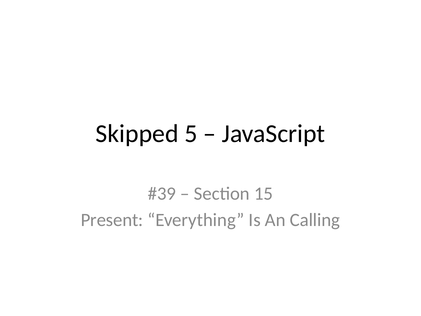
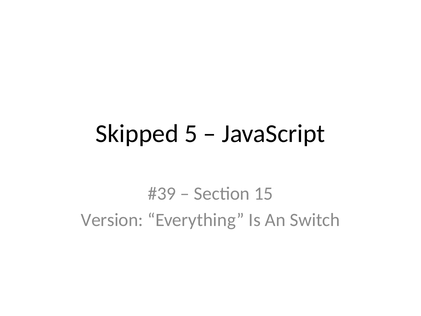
Present: Present -> Version
Calling: Calling -> Switch
